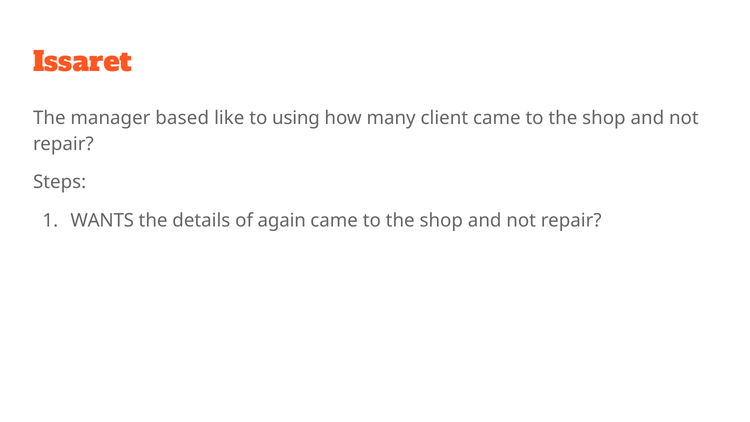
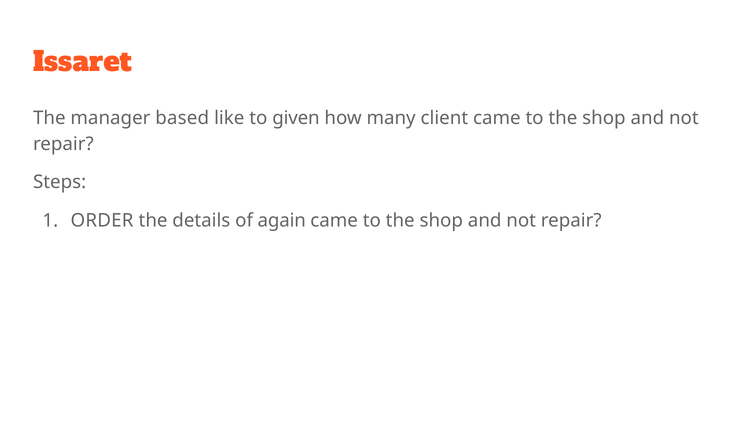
using: using -> given
WANTS: WANTS -> ORDER
